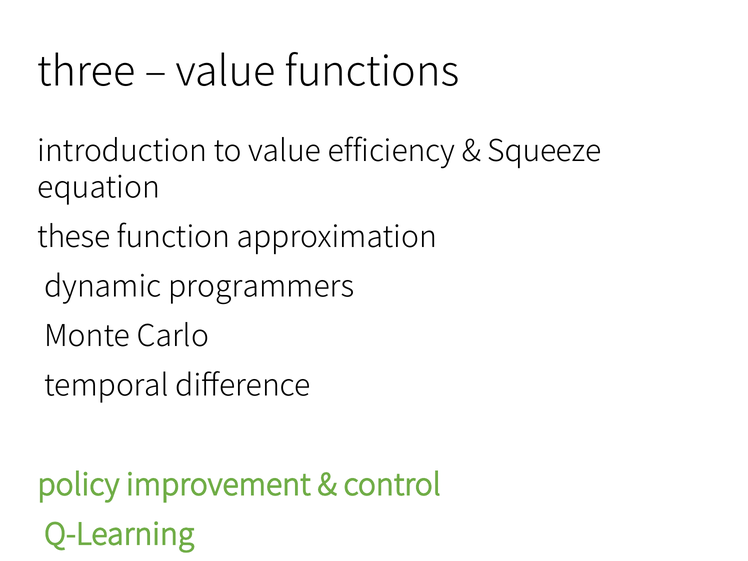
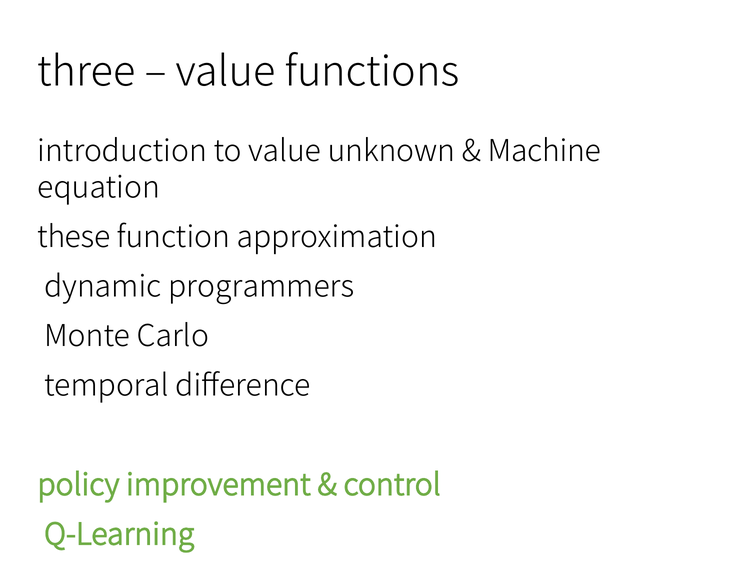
efficiency: efficiency -> unknown
Squeeze: Squeeze -> Machine
